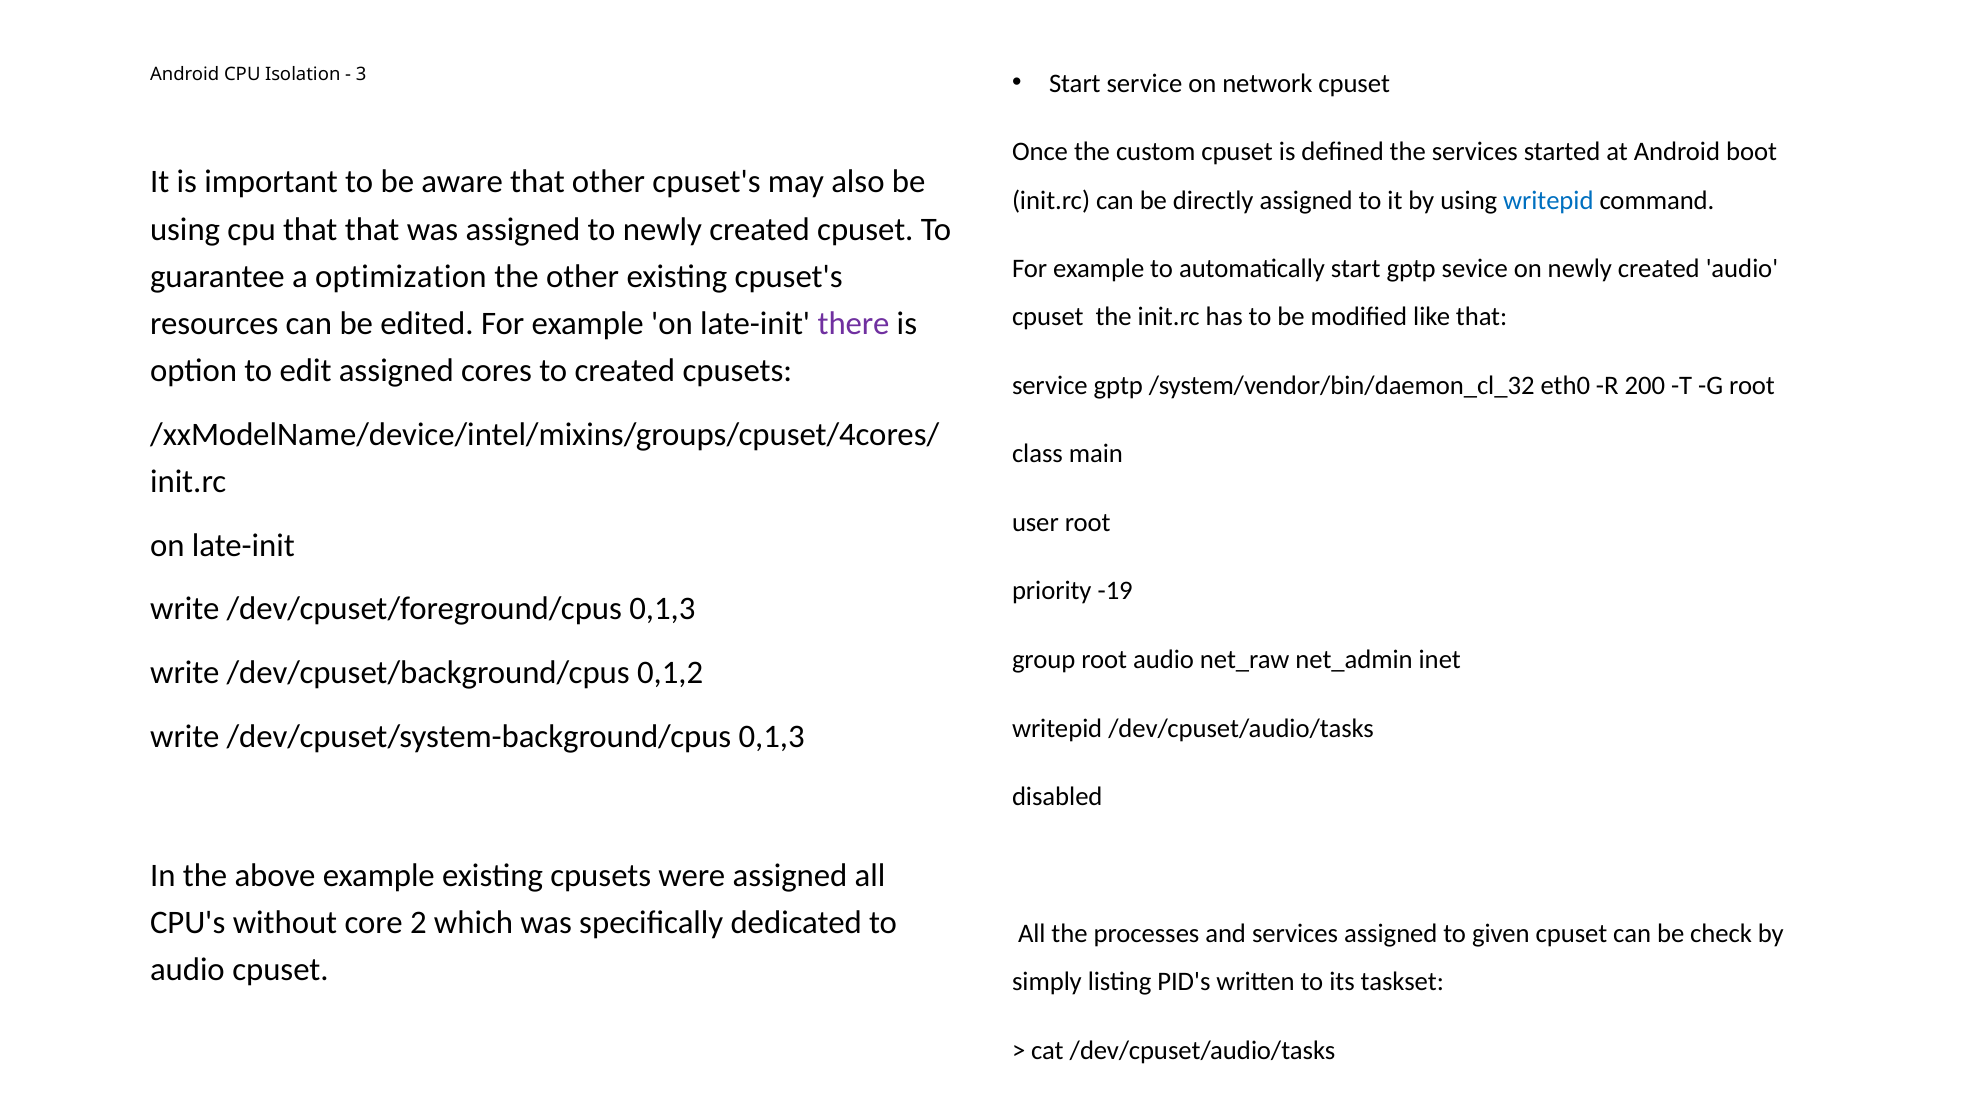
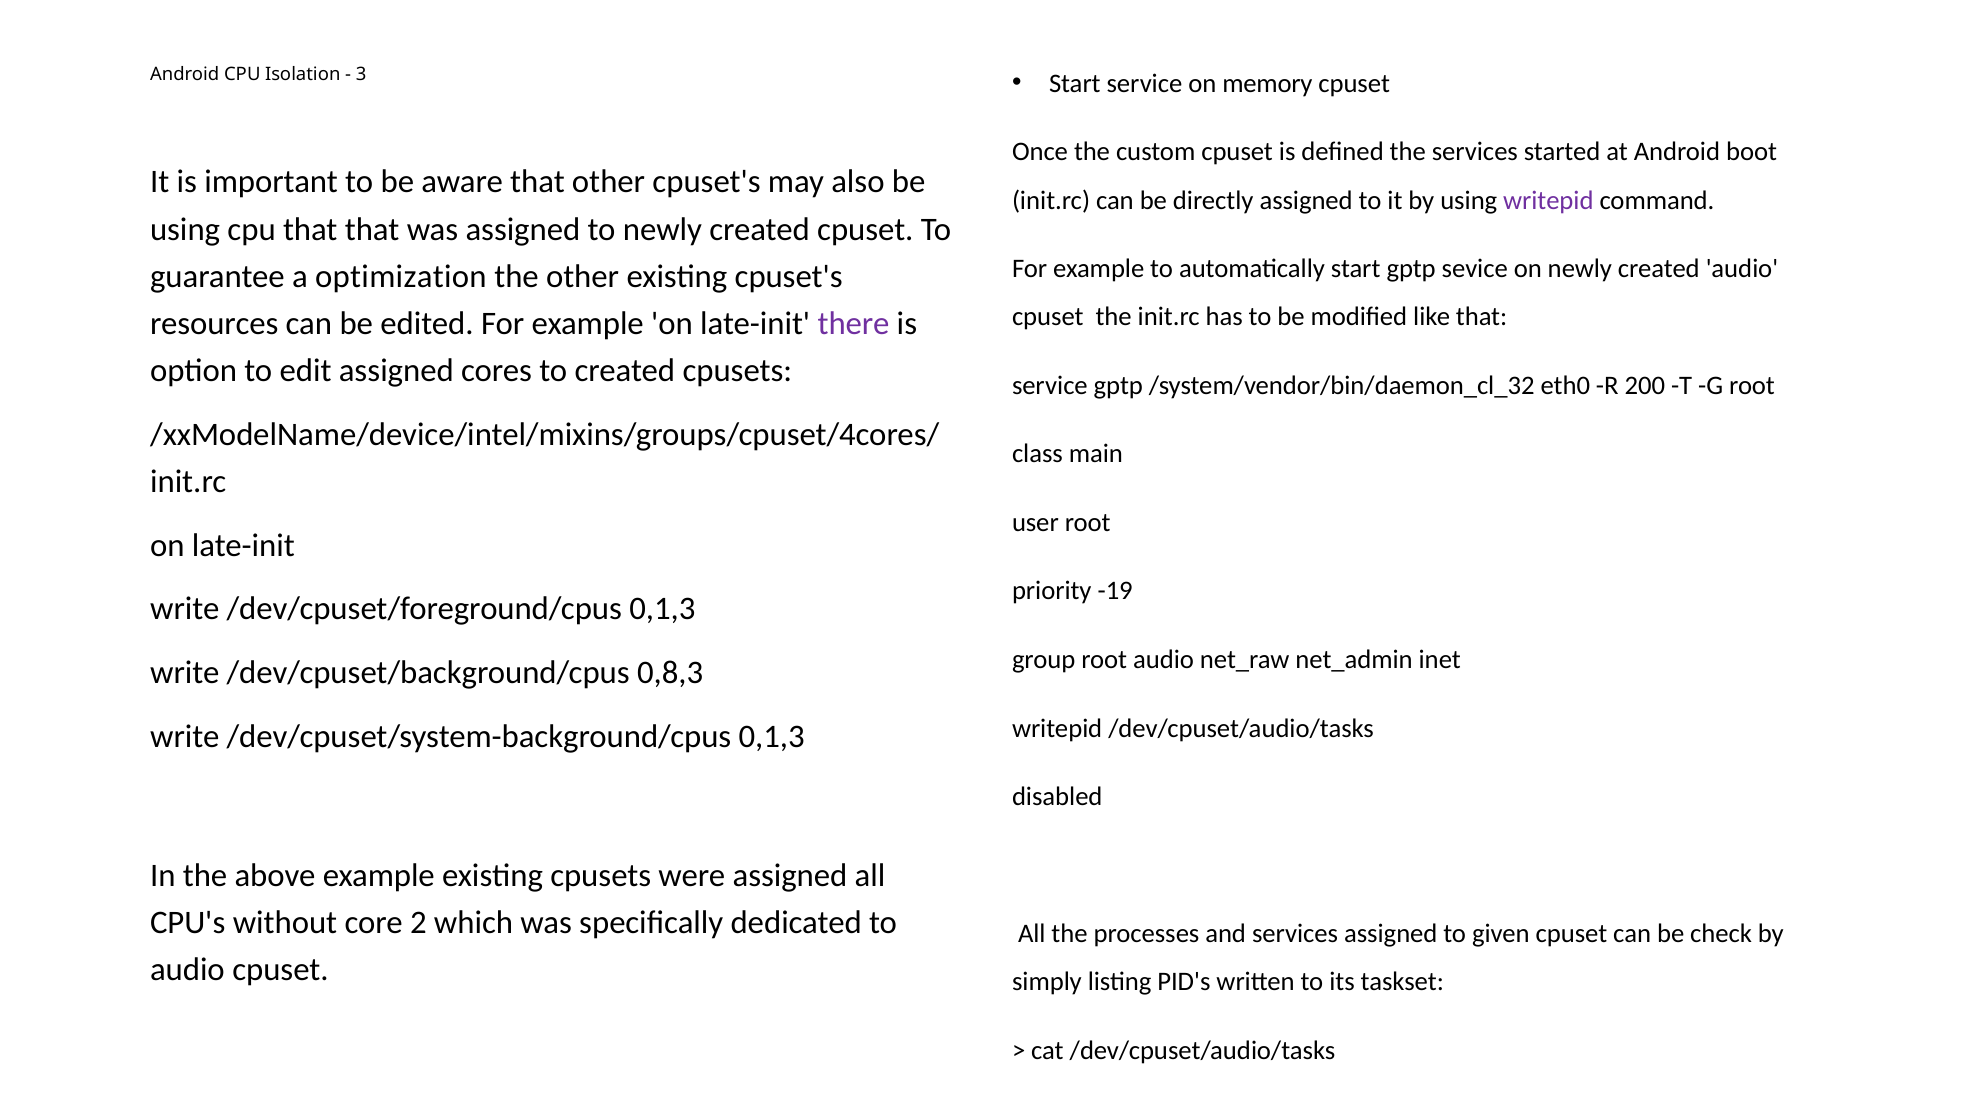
network: network -> memory
writepid at (1548, 200) colour: blue -> purple
0,1,2: 0,1,2 -> 0,8,3
